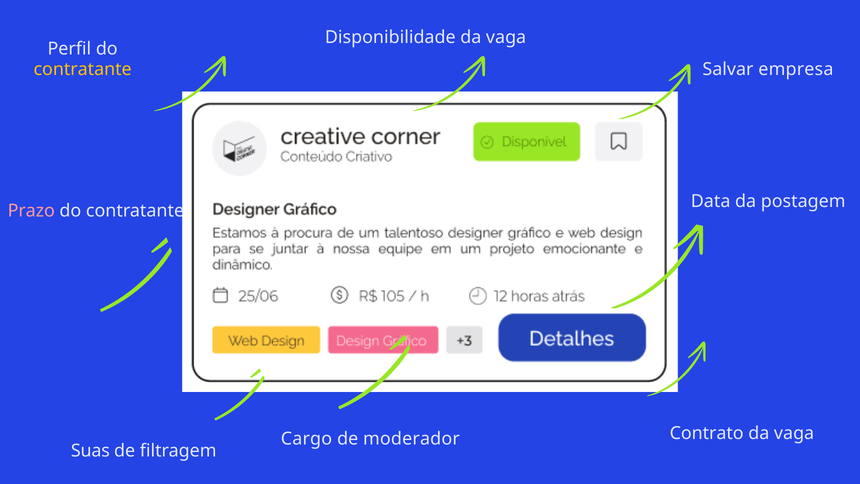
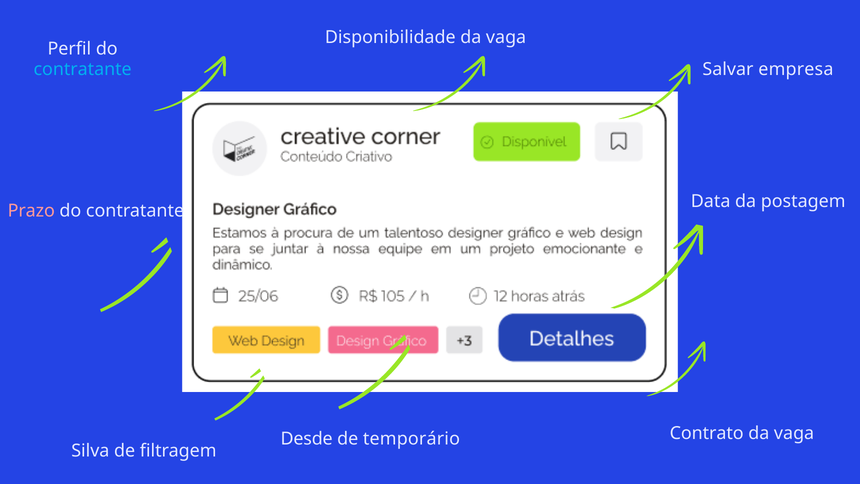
contratante at (83, 69) colour: yellow -> light blue
Cargo: Cargo -> Desde
moderador: moderador -> temporário
Suas: Suas -> Silva
